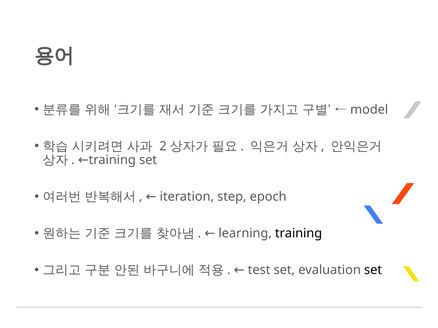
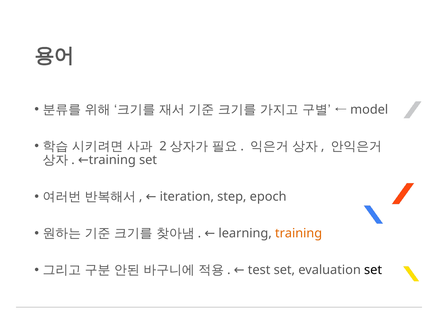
training at (299, 234) colour: black -> orange
